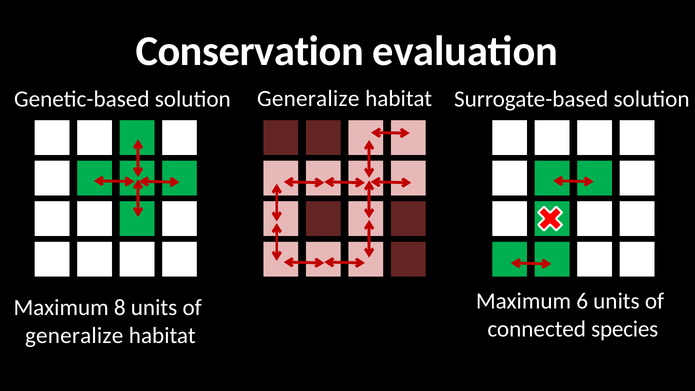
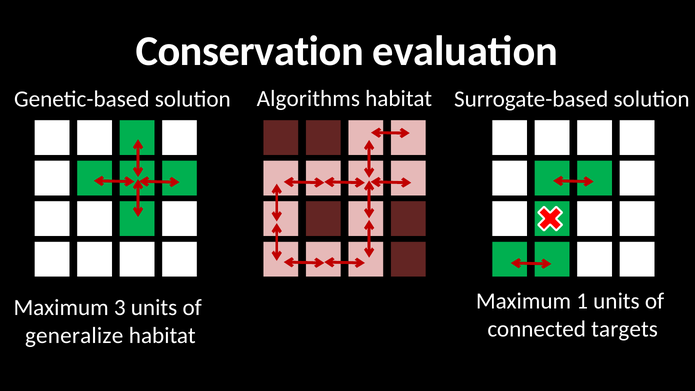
Generalize at (308, 99): Generalize -> Algorithms
6: 6 -> 1
8: 8 -> 3
species: species -> targets
